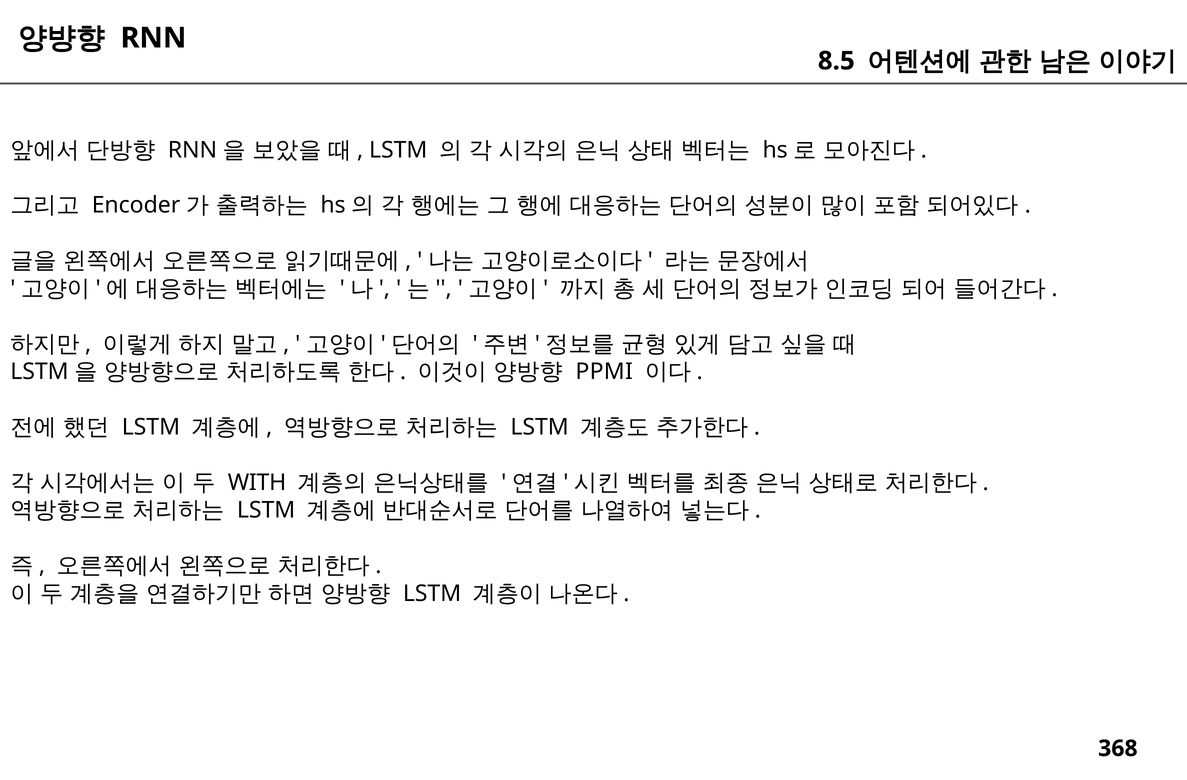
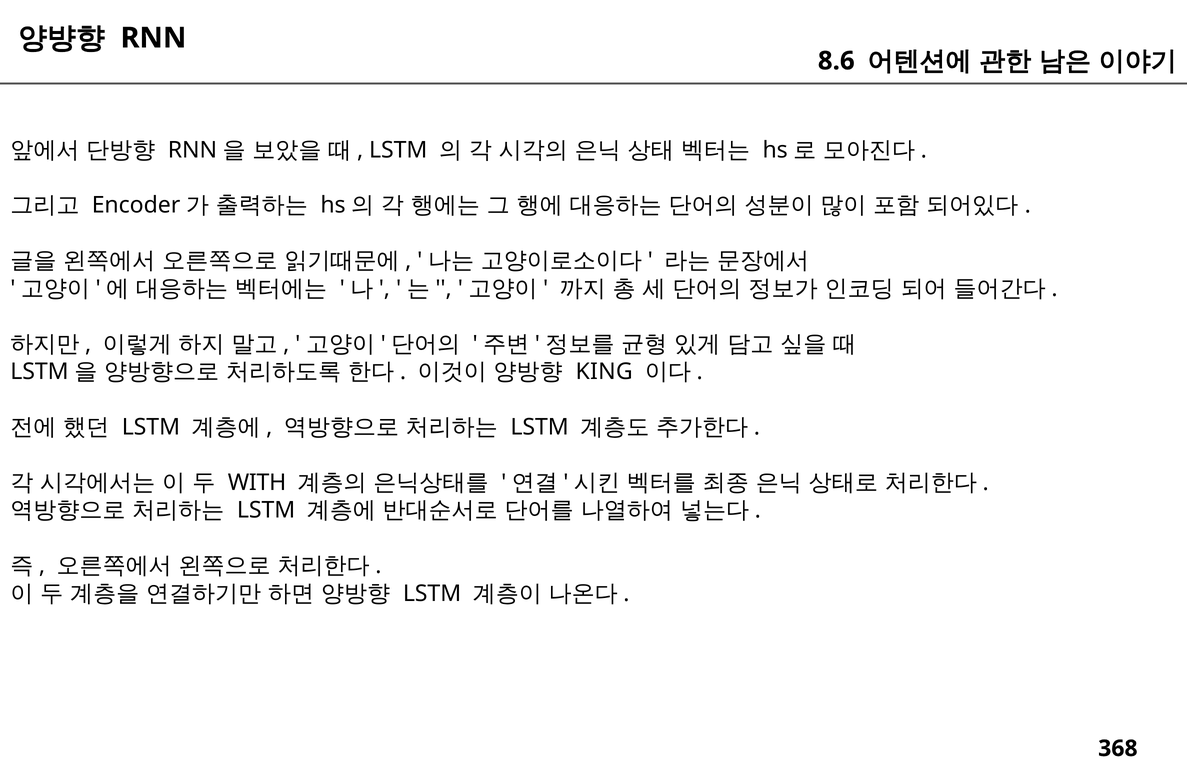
8.5: 8.5 -> 8.6
PPMI: PPMI -> KING
